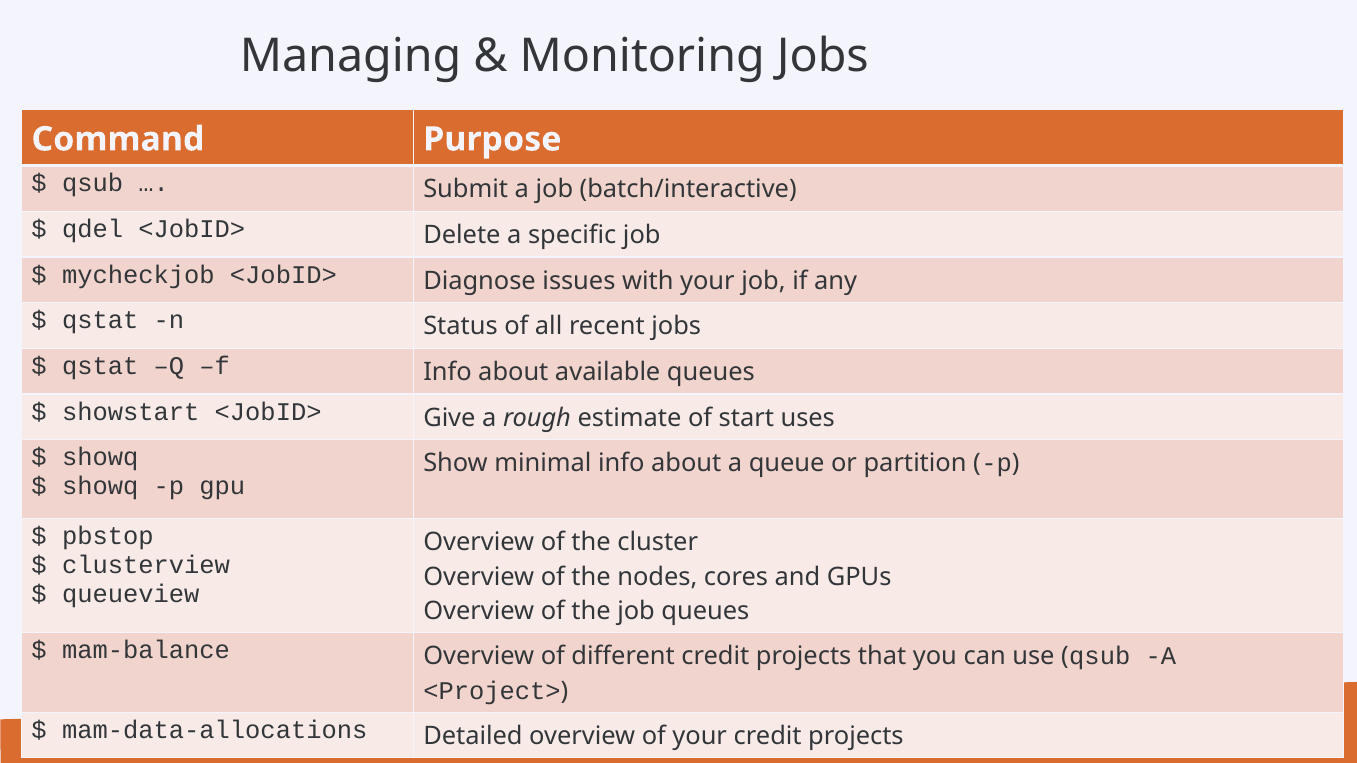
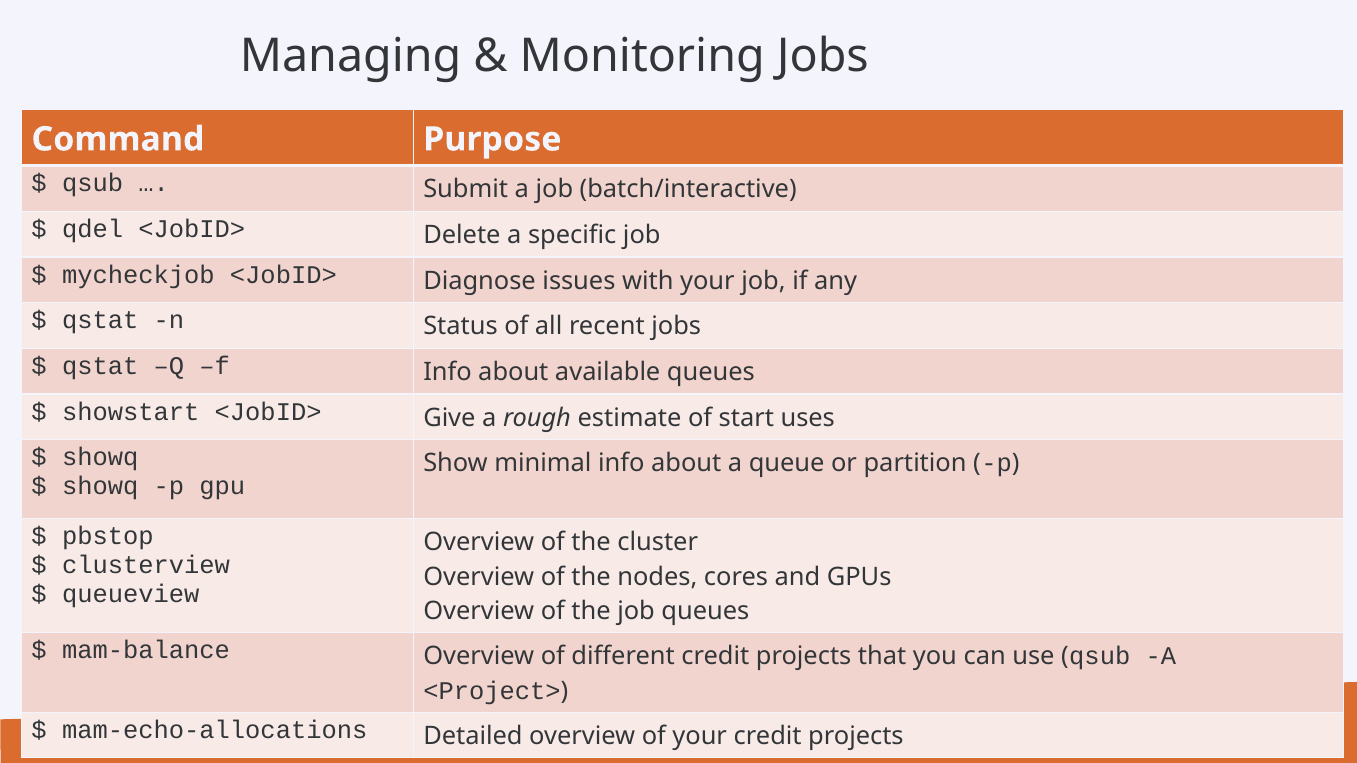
mam-data-allocations: mam-data-allocations -> mam-echo-allocations
